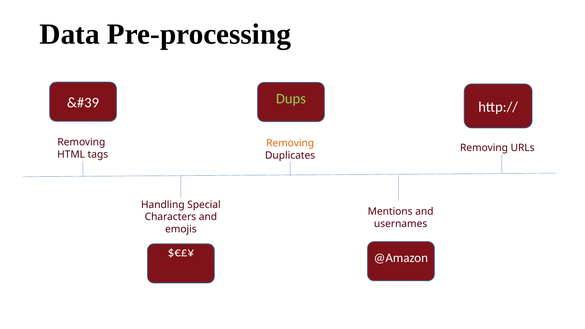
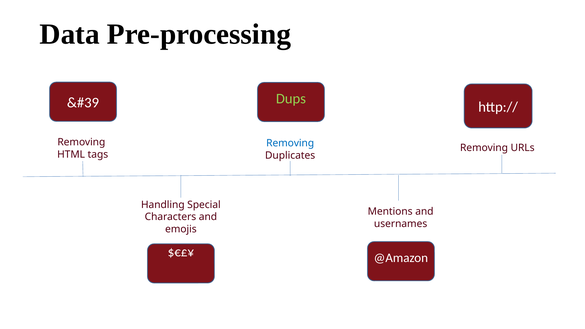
Removing at (290, 143) colour: orange -> blue
